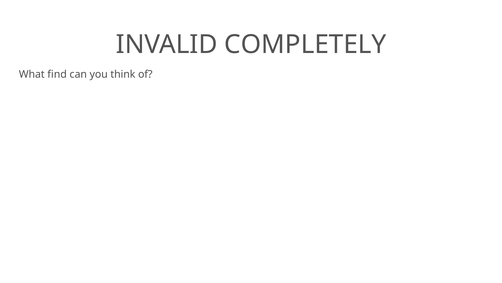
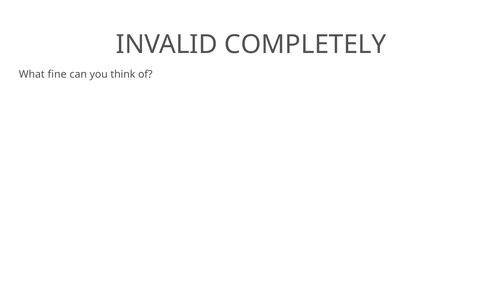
find: find -> fine
